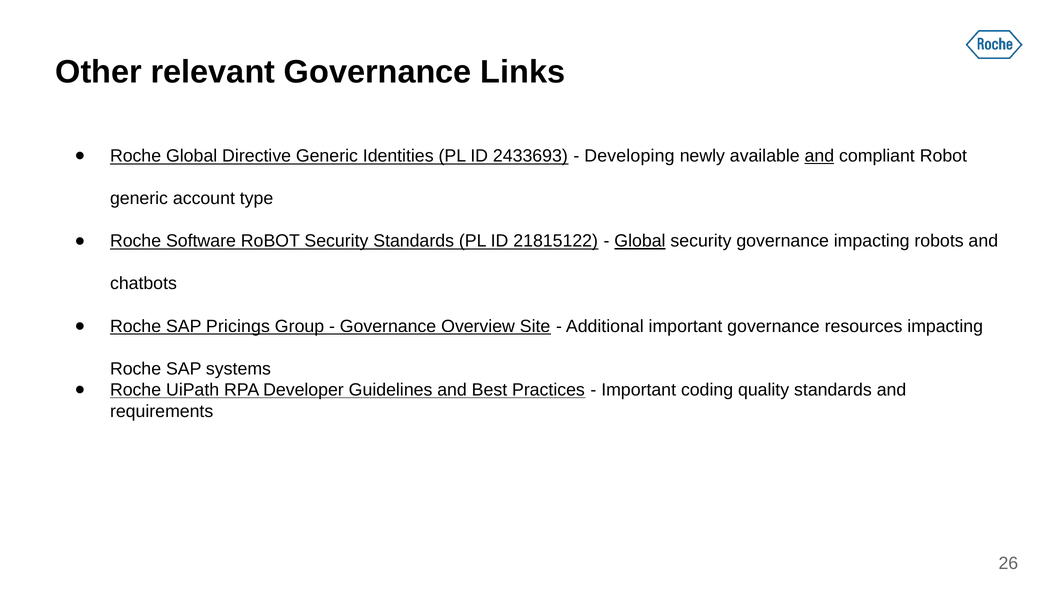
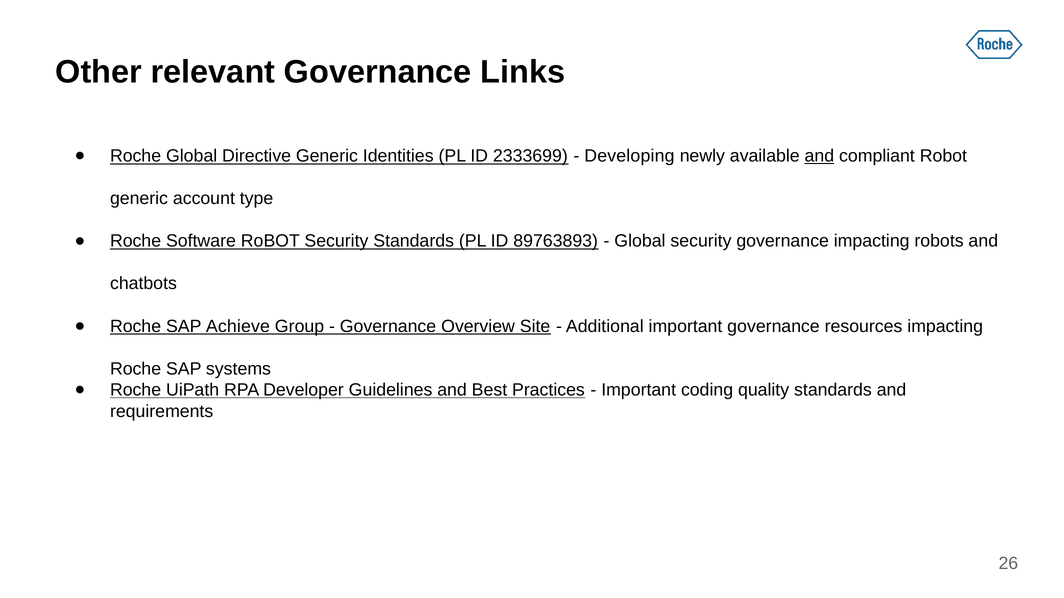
2433693: 2433693 -> 2333699
21815122: 21815122 -> 89763893
Global at (640, 241) underline: present -> none
Pricings: Pricings -> Achieve
